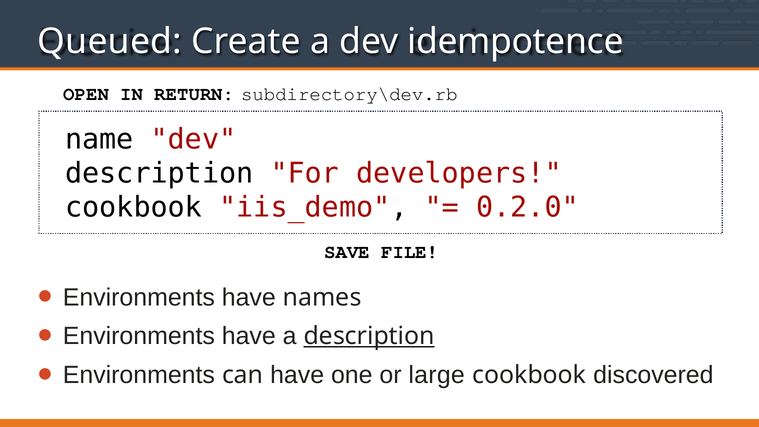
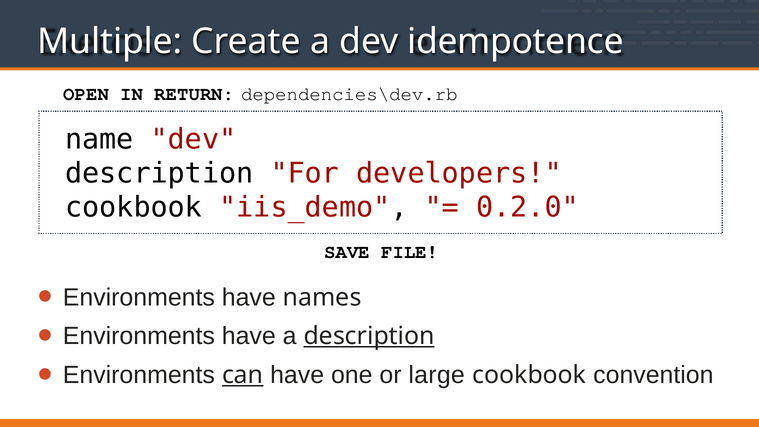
Queued: Queued -> Multiple
subdirectory\dev.rb: subdirectory\dev.rb -> dependencies\dev.rb
can underline: none -> present
discovered: discovered -> convention
